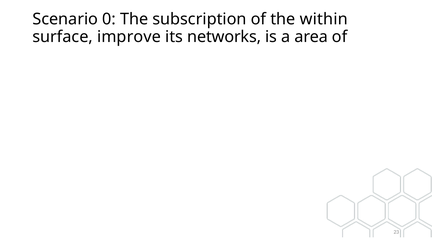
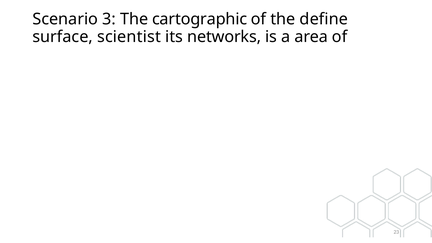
0: 0 -> 3
subscription: subscription -> cartographic
within: within -> define
improve: improve -> scientist
